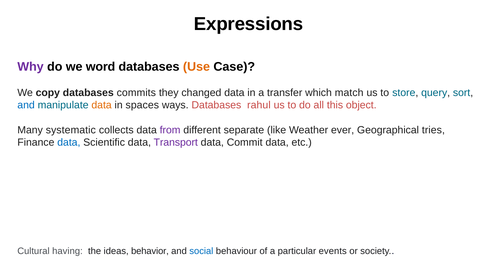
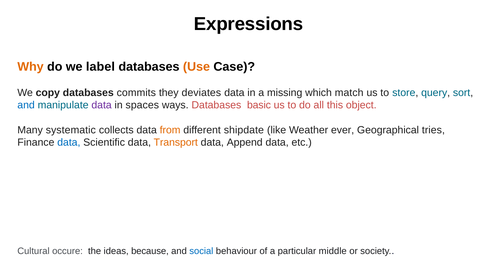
Why colour: purple -> orange
word: word -> label
changed: changed -> deviates
transfer: transfer -> missing
data at (102, 105) colour: orange -> purple
rahul: rahul -> basic
from colour: purple -> orange
separate: separate -> shipdate
Transport colour: purple -> orange
Commit: Commit -> Append
having: having -> occure
behavior: behavior -> because
events: events -> middle
